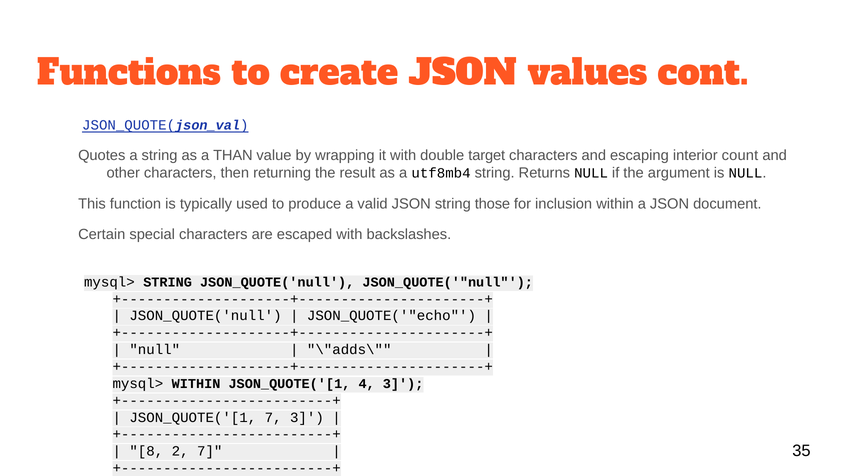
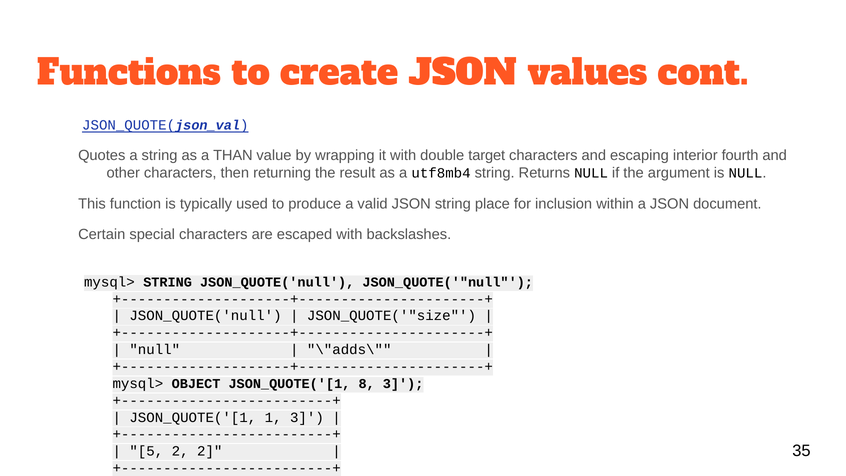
count: count -> fourth
those: those -> place
JSON_QUOTE('"echo: JSON_QUOTE('"echo -> JSON_QUOTE('"size
mysql> WITHIN: WITHIN -> OBJECT
4: 4 -> 8
JSON_QUOTE('[1 7: 7 -> 1
8: 8 -> 5
2 7: 7 -> 2
